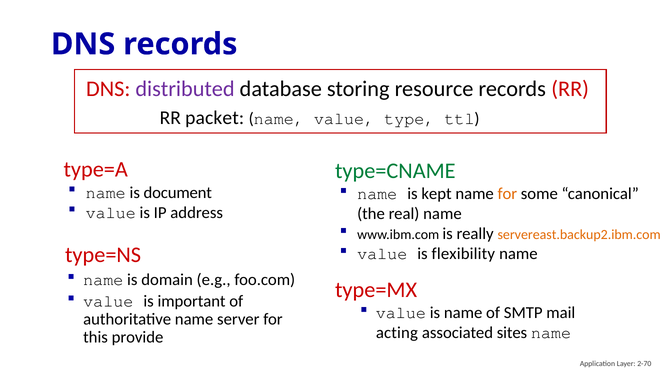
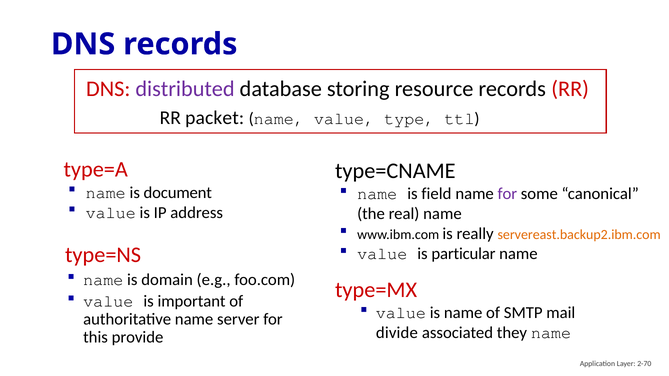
type=CNAME colour: green -> black
kept: kept -> field
for at (507, 194) colour: orange -> purple
flexibility: flexibility -> particular
acting: acting -> divide
sites: sites -> they
